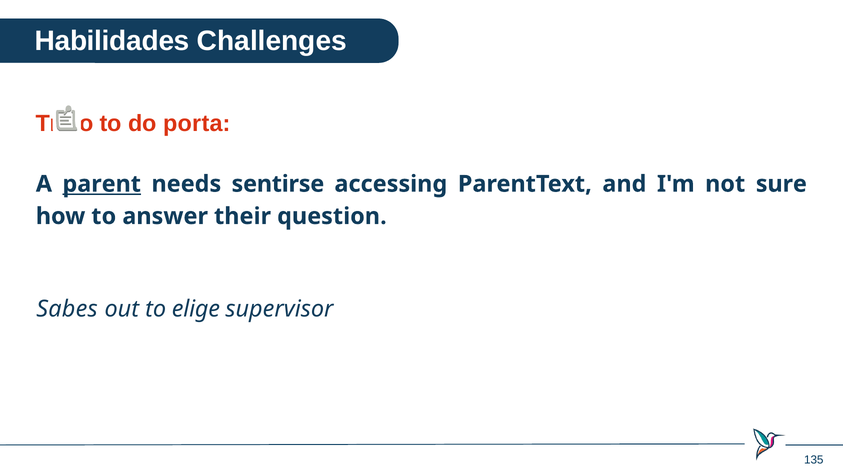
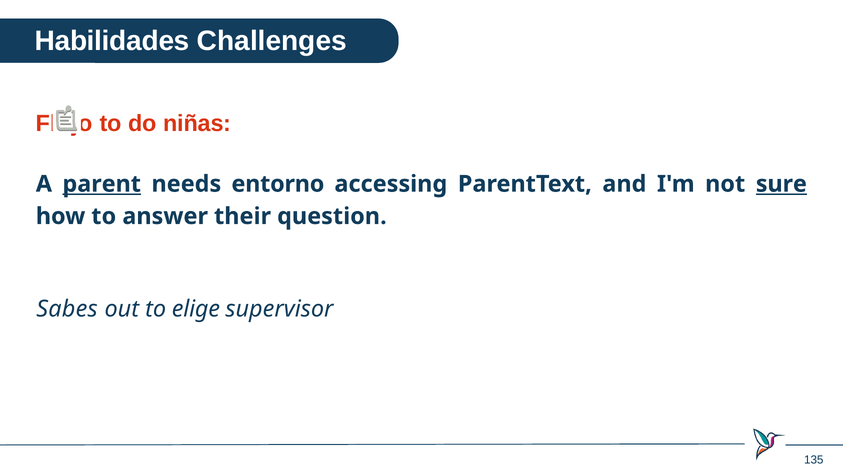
Trato: Trato -> Flujo
porta: porta -> niñas
sentirse: sentirse -> entorno
sure underline: none -> present
